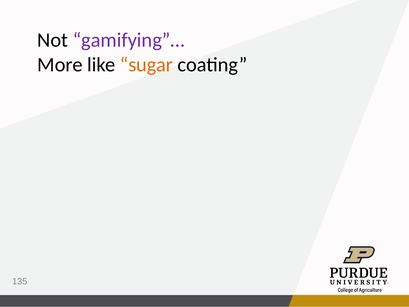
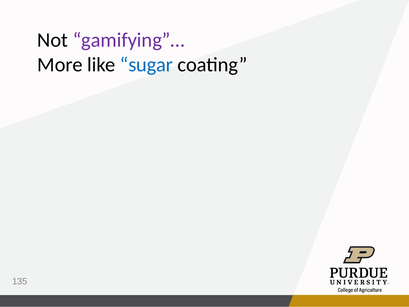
sugar colour: orange -> blue
